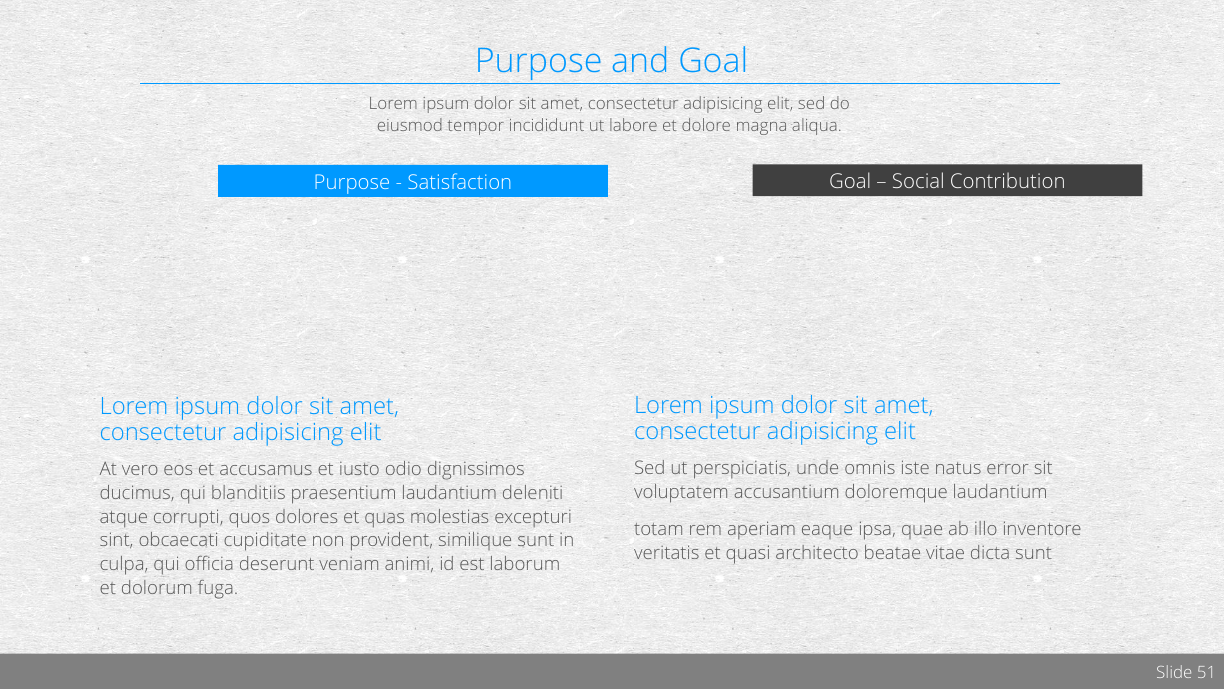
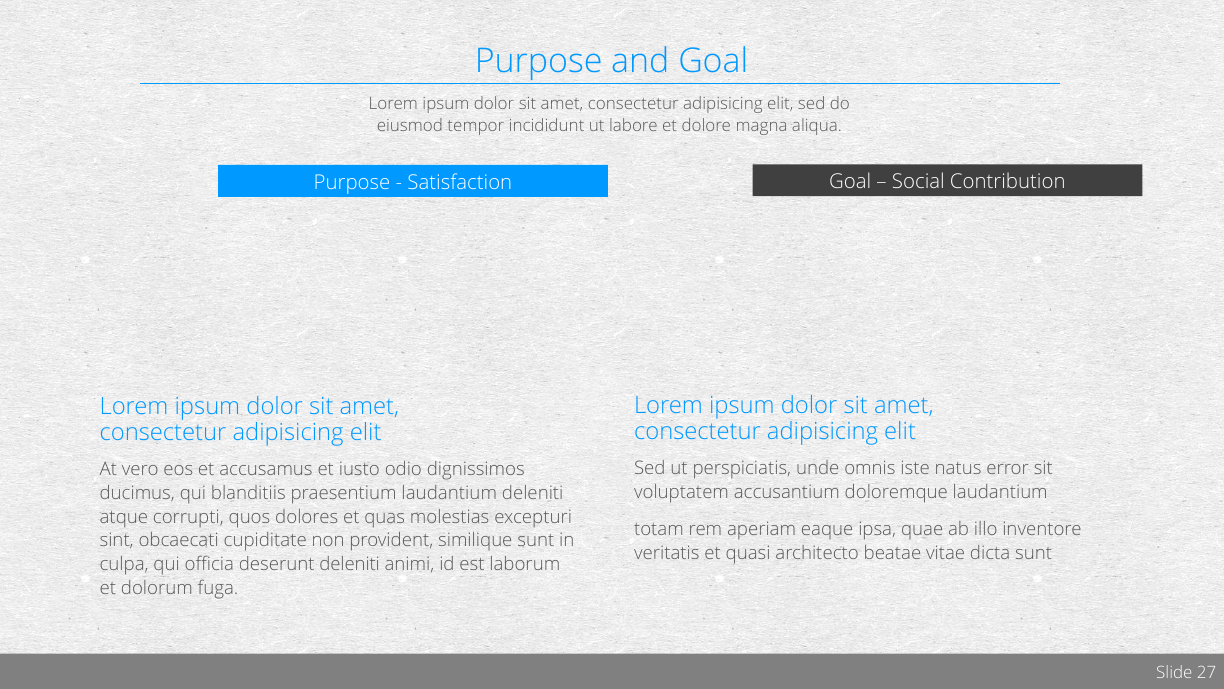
deserunt veniam: veniam -> deleniti
51: 51 -> 27
